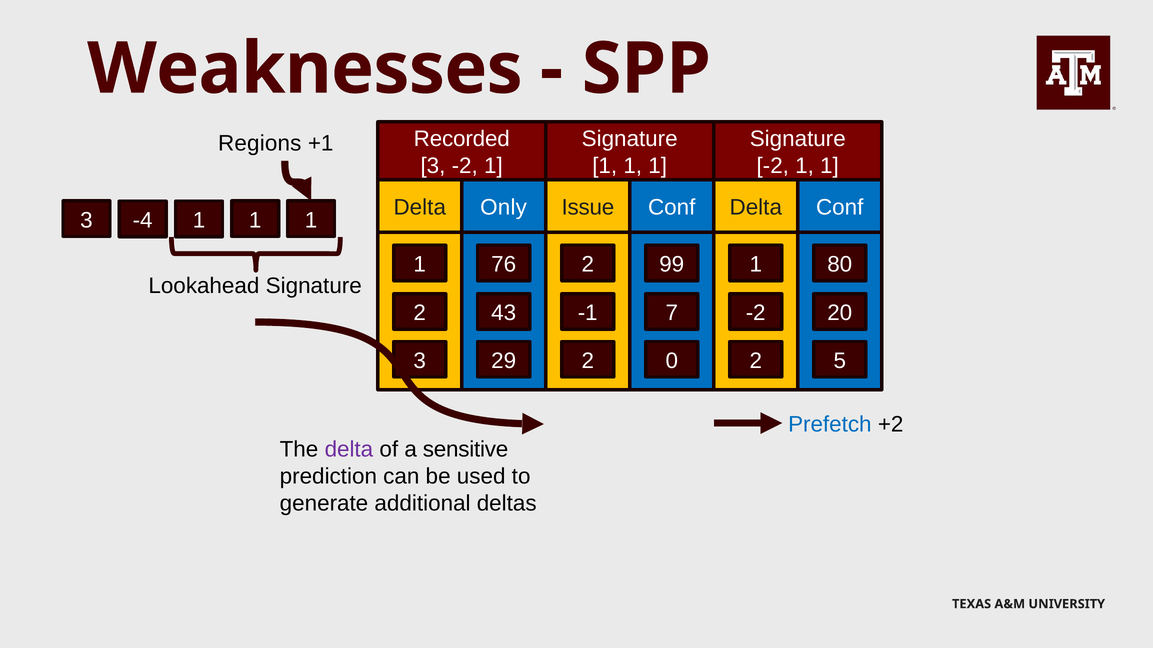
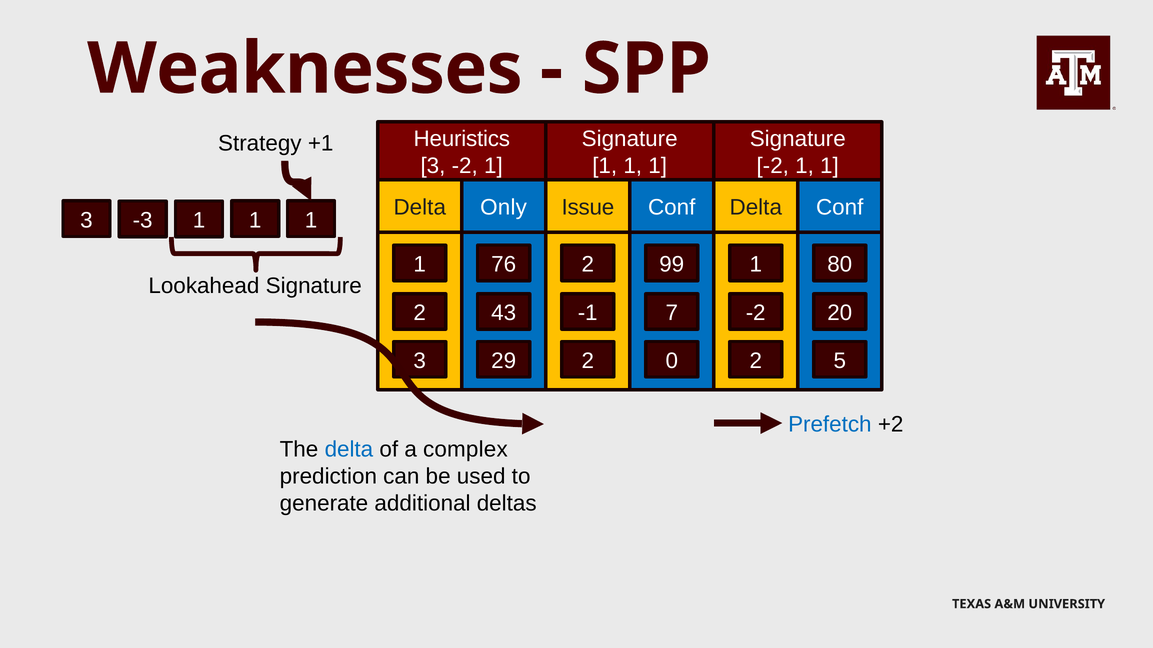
Recorded: Recorded -> Heuristics
Regions: Regions -> Strategy
-4: -4 -> -3
delta at (349, 450) colour: purple -> blue
sensitive: sensitive -> complex
